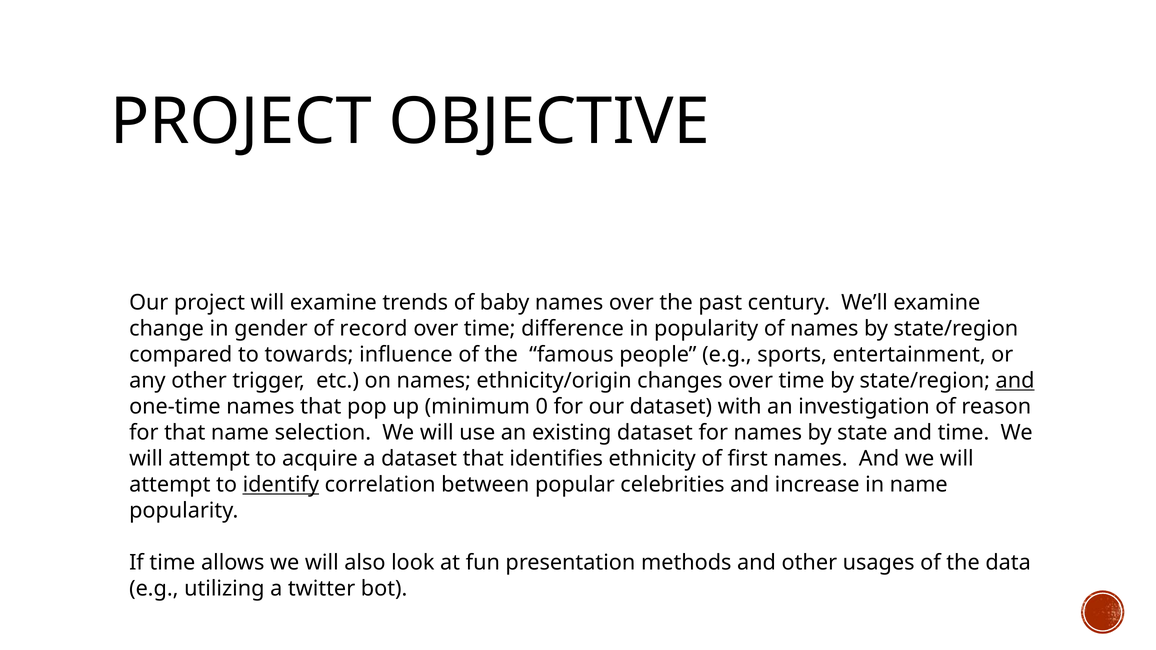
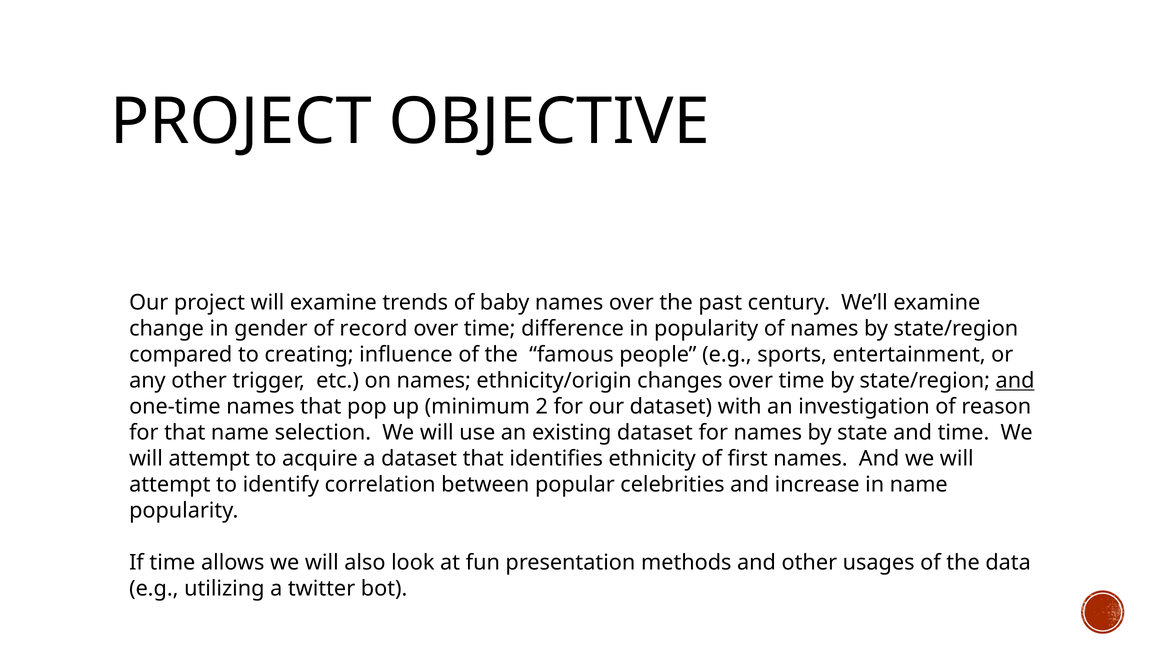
towards: towards -> creating
0: 0 -> 2
identify underline: present -> none
